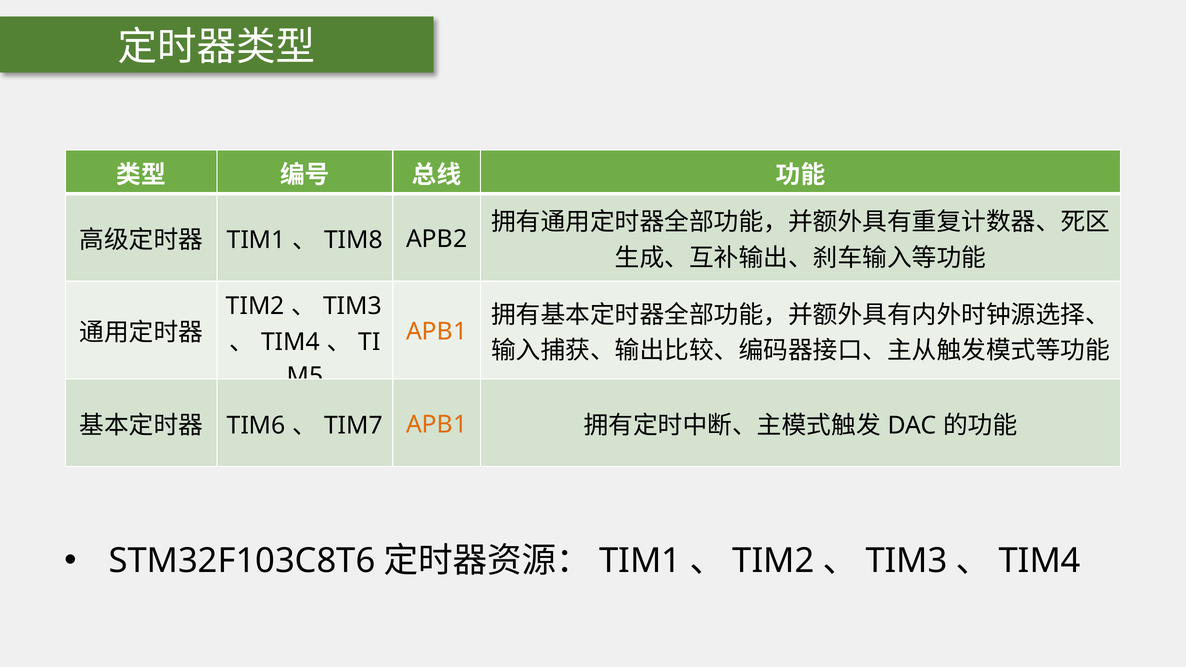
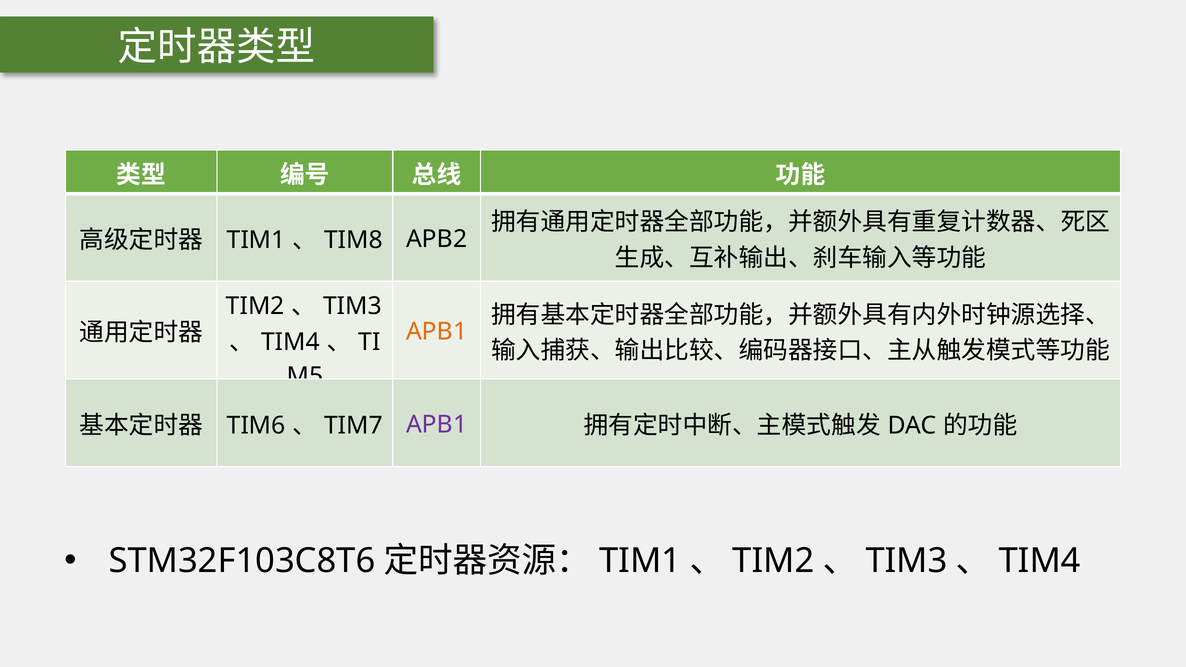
APB1 at (437, 424) colour: orange -> purple
